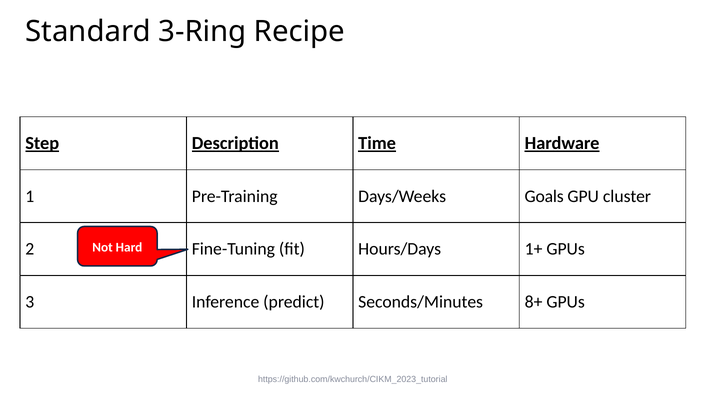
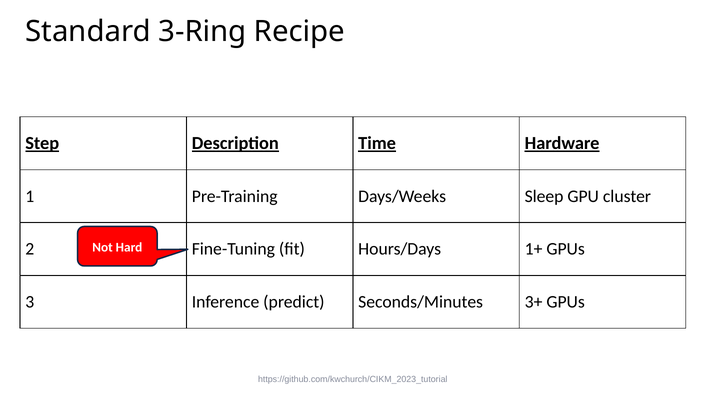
Goals: Goals -> Sleep
8+: 8+ -> 3+
